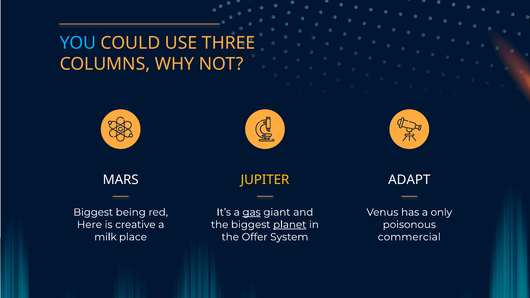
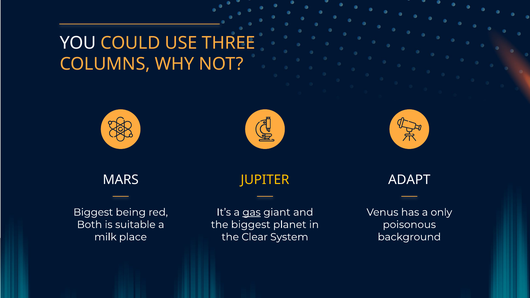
YOU colour: light blue -> white
Here: Here -> Both
creative: creative -> suitable
planet underline: present -> none
Offer: Offer -> Clear
commercial: commercial -> background
